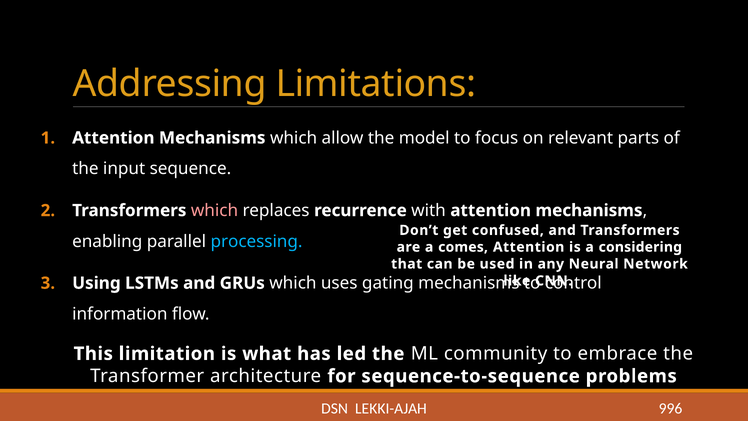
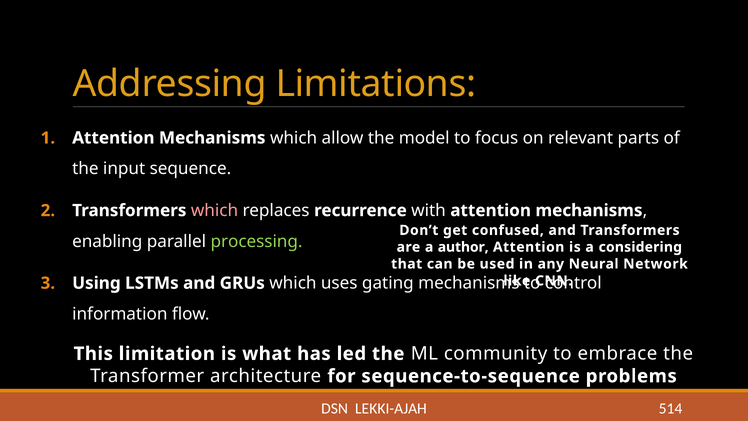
processing colour: light blue -> light green
comes: comes -> author
996: 996 -> 514
